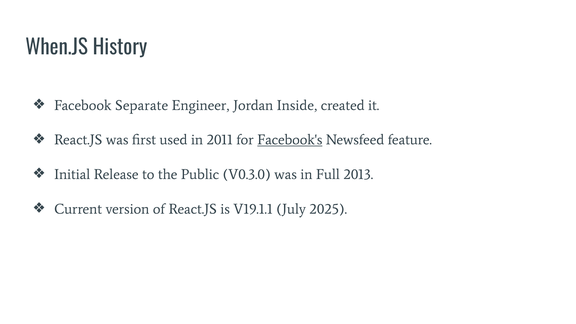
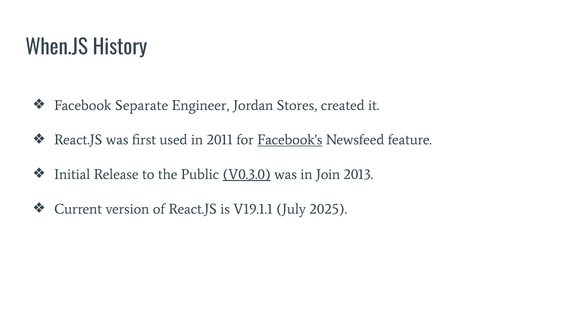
Inside: Inside -> Stores
V0.3.0 underline: none -> present
Full: Full -> Join
